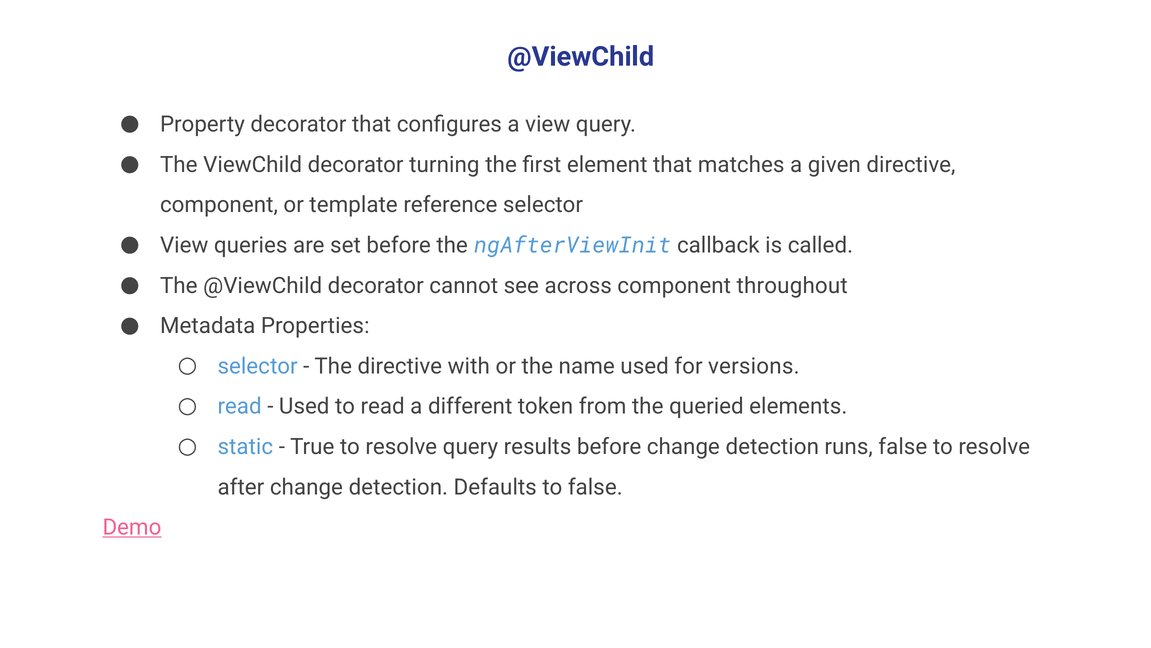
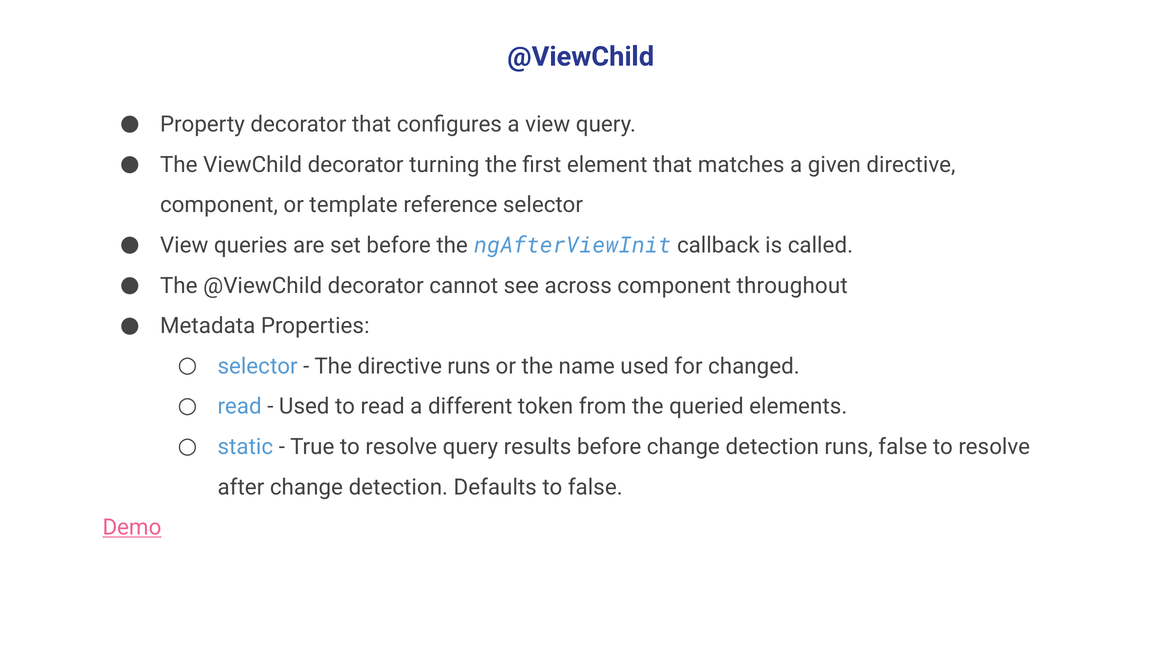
directive with: with -> runs
versions: versions -> changed
